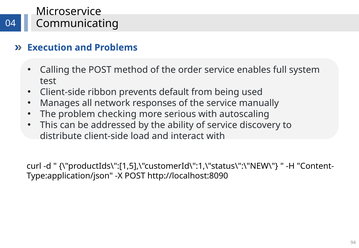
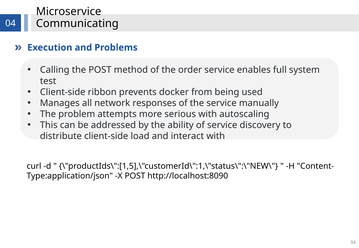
default: default -> docker
checking: checking -> attempts
